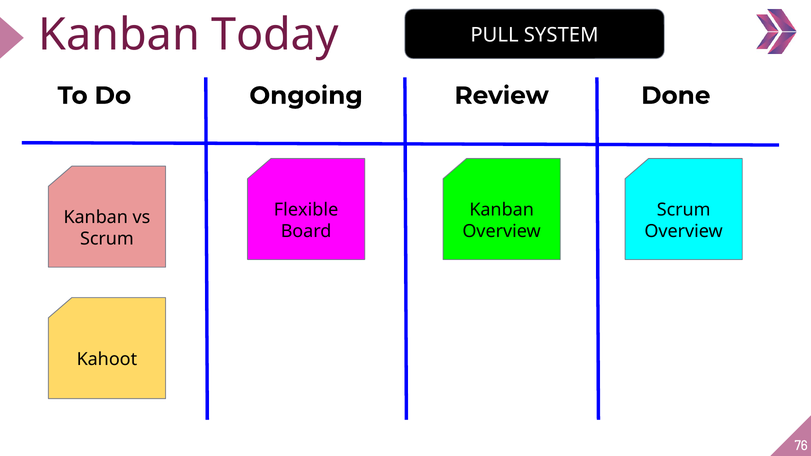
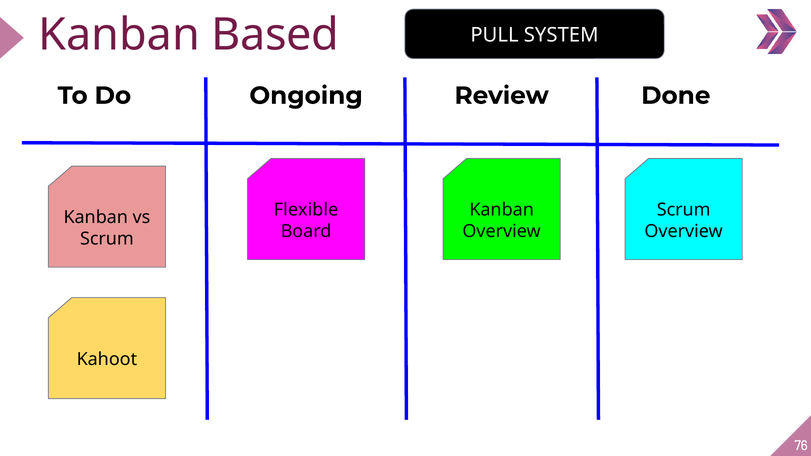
Today: Today -> Based
